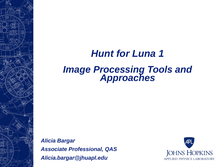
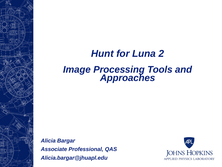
1: 1 -> 2
